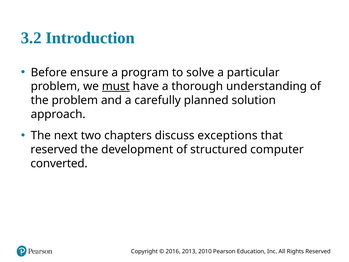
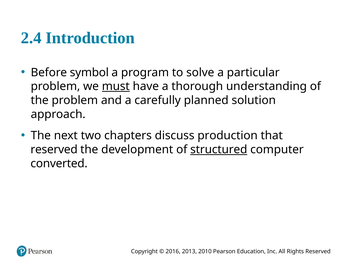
3.2: 3.2 -> 2.4
ensure: ensure -> symbol
exceptions: exceptions -> production
structured underline: none -> present
